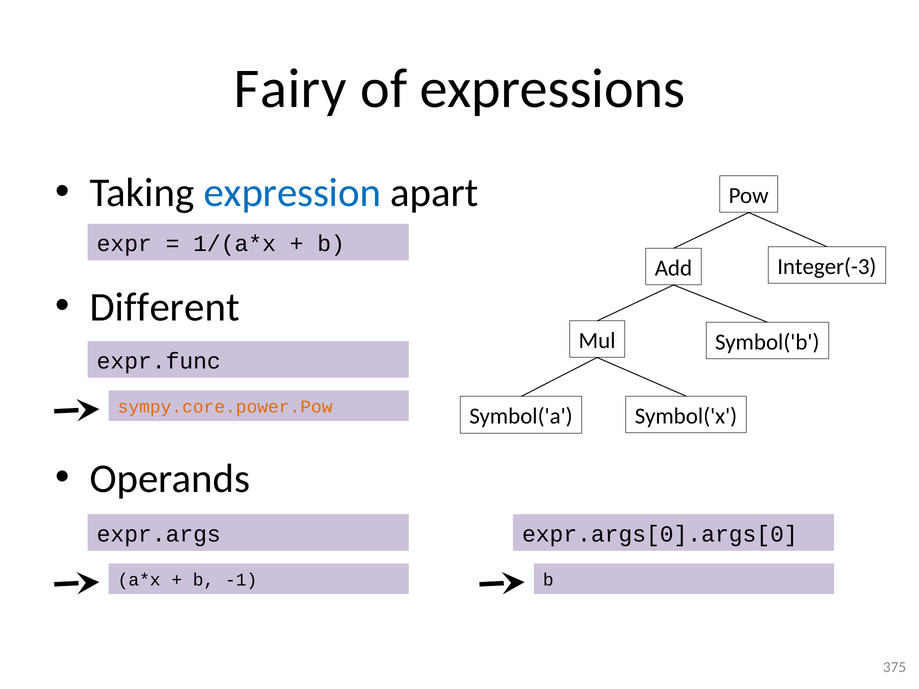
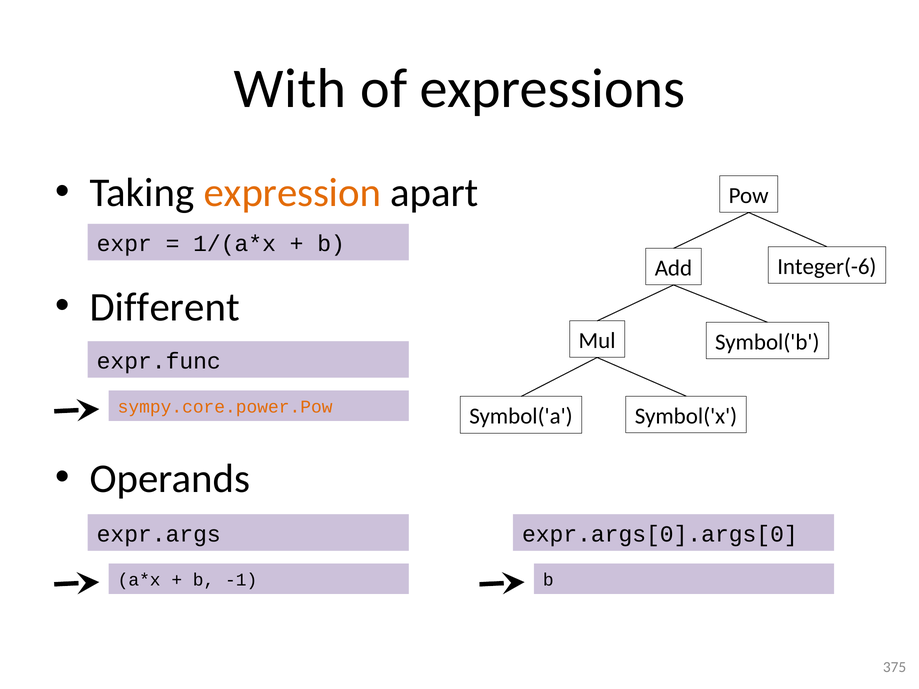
Fairy: Fairy -> With
expression colour: blue -> orange
Integer(-3: Integer(-3 -> Integer(-6
